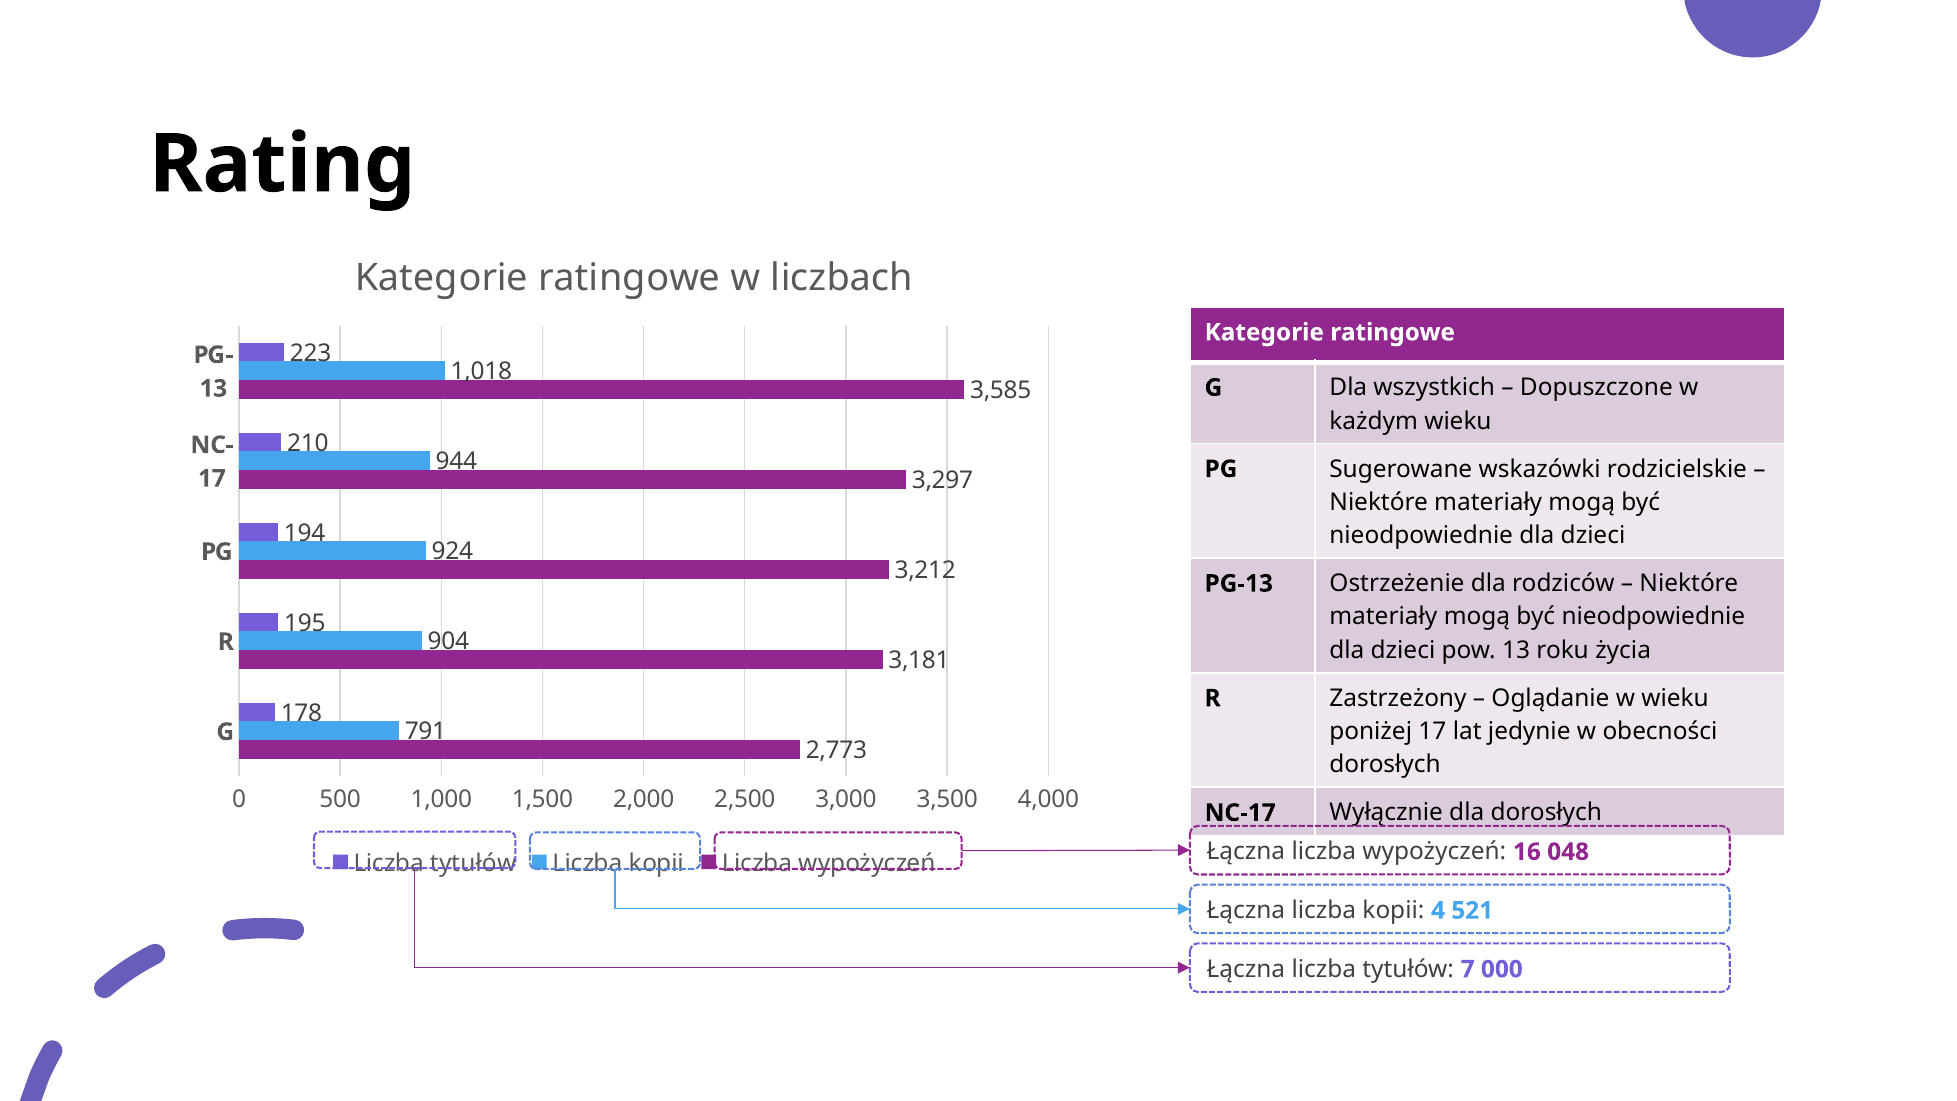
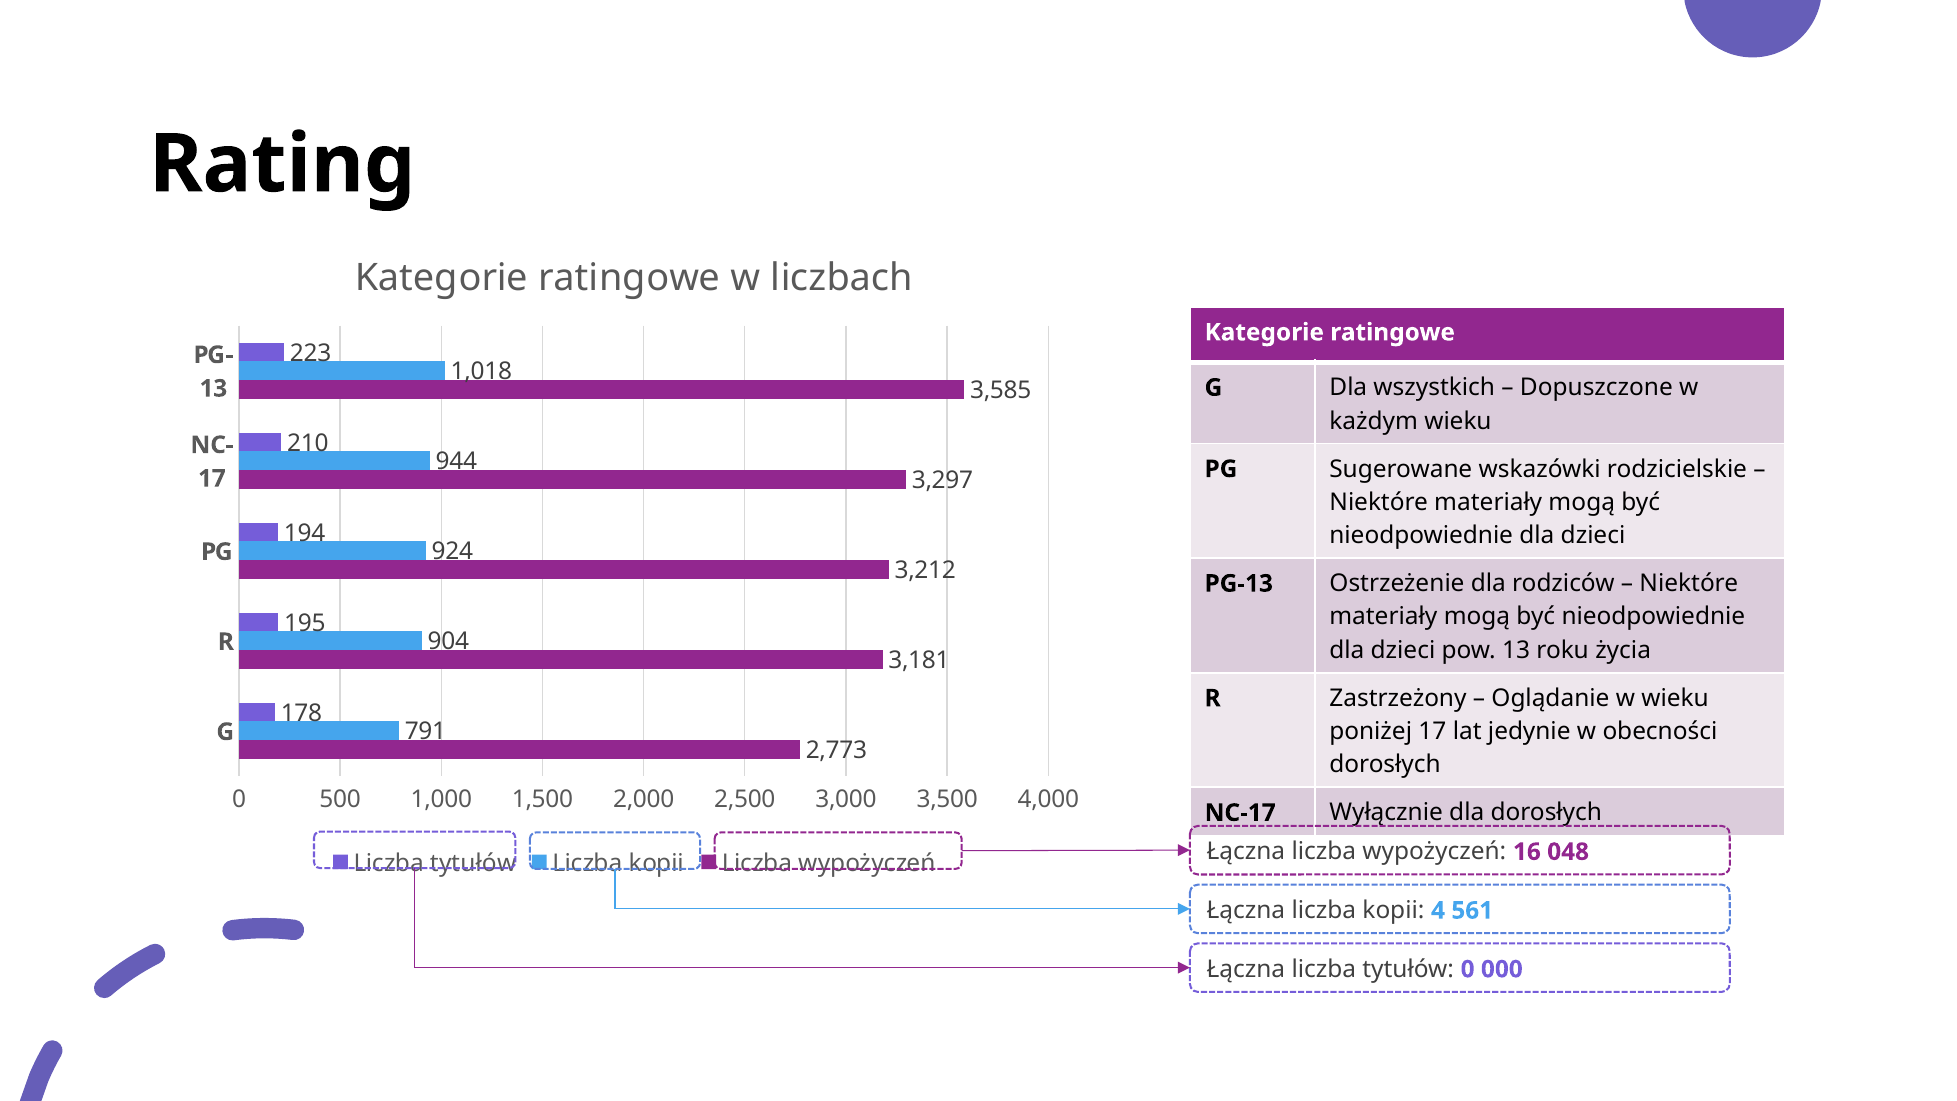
521: 521 -> 561
tytułów 7: 7 -> 0
